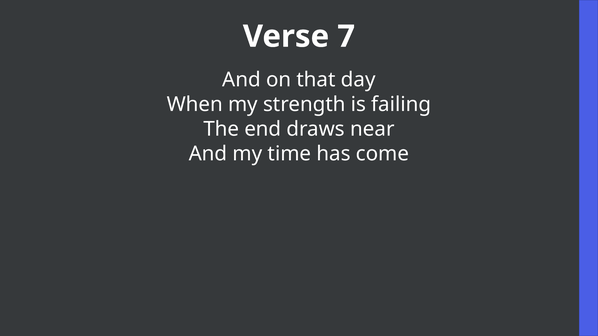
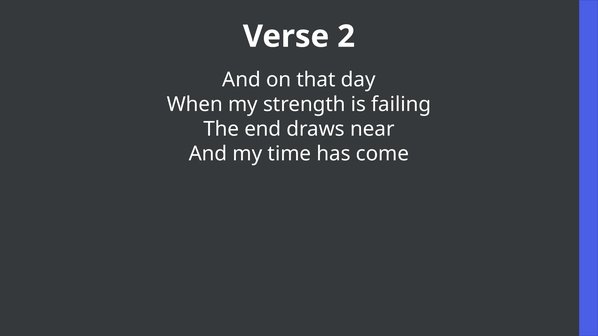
7: 7 -> 2
